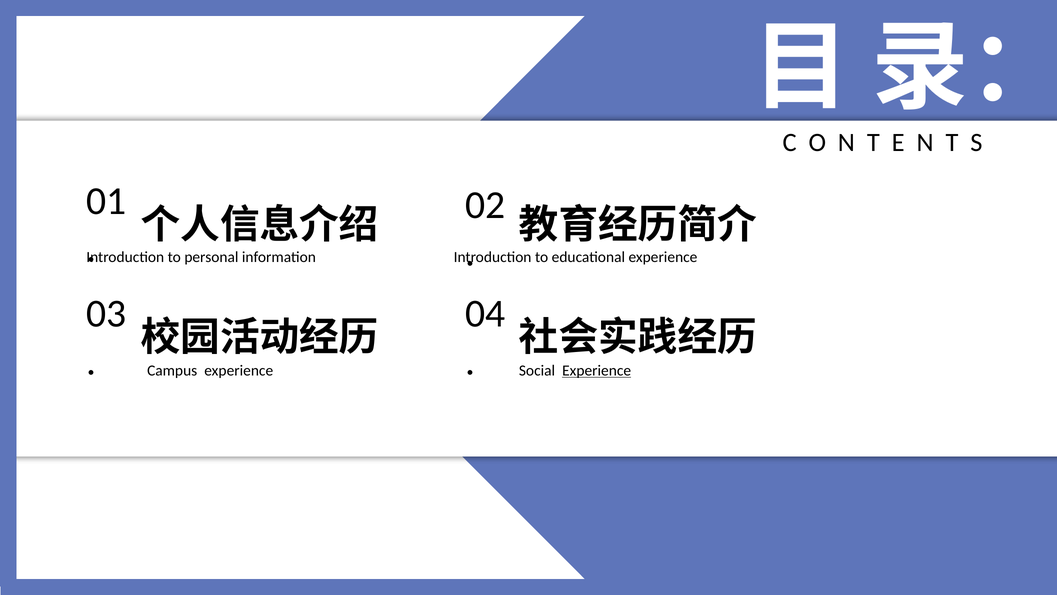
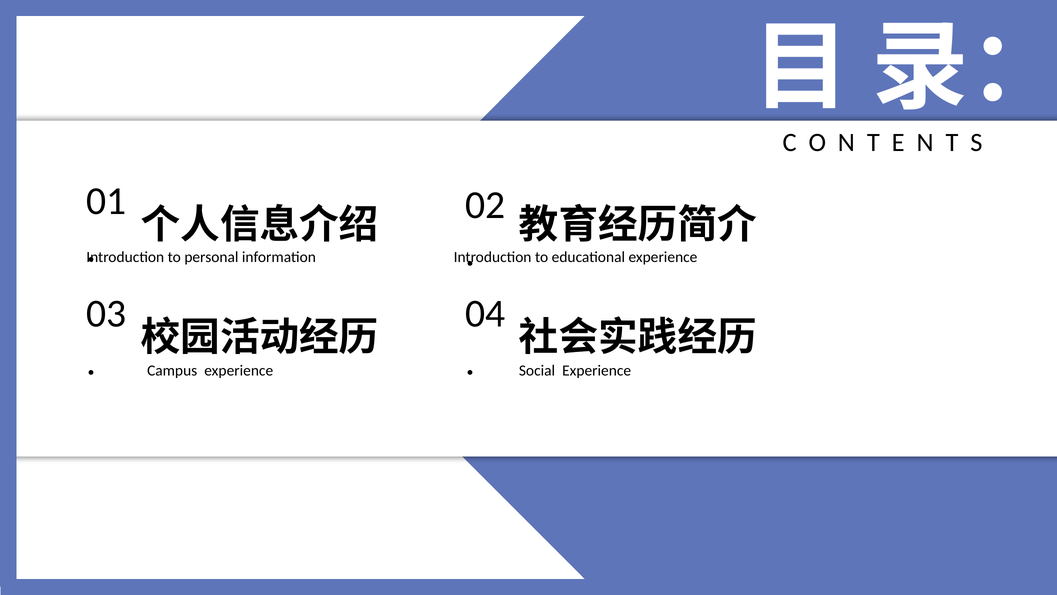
Experience at (597, 370) underline: present -> none
